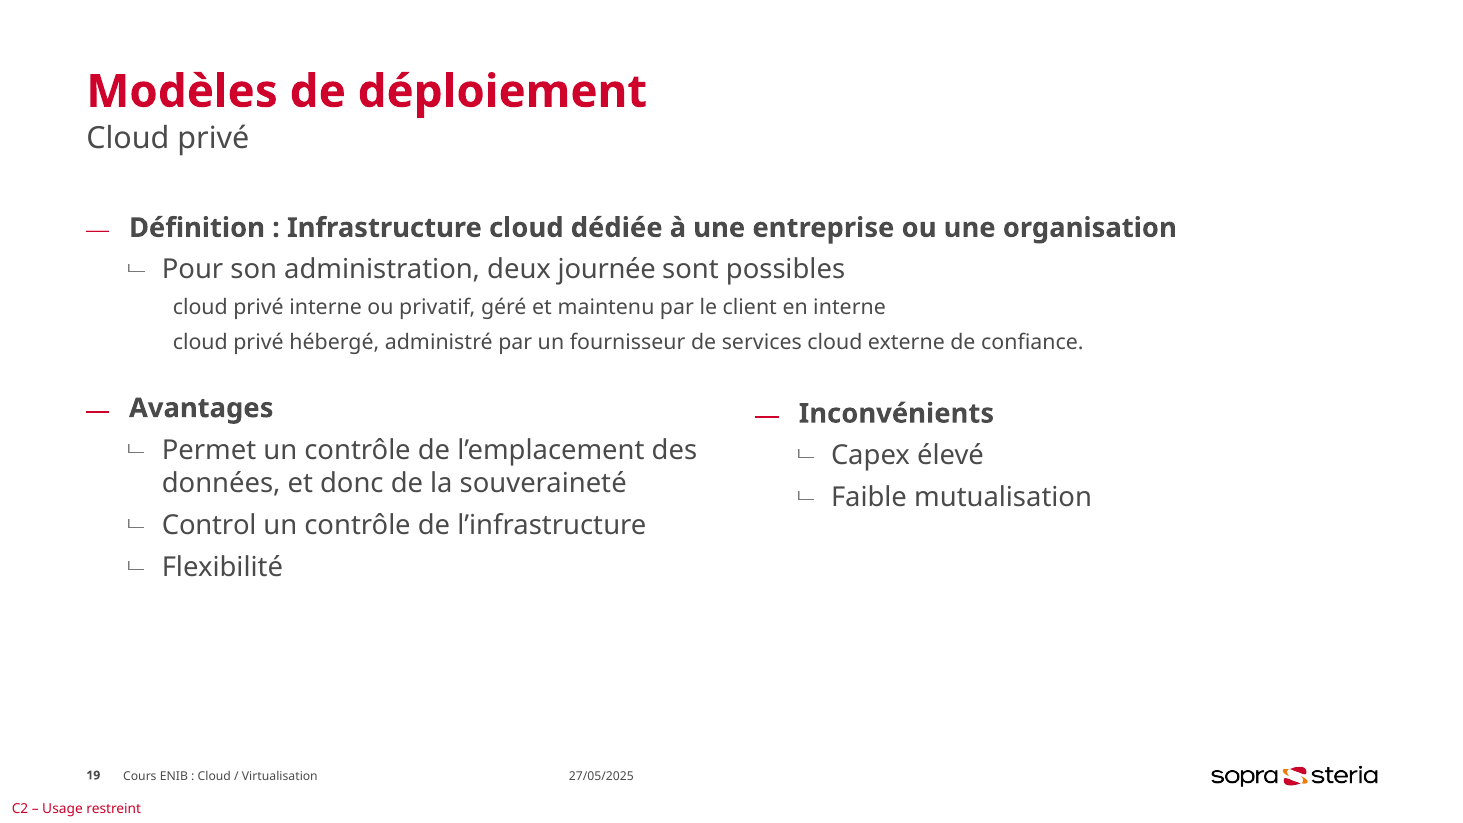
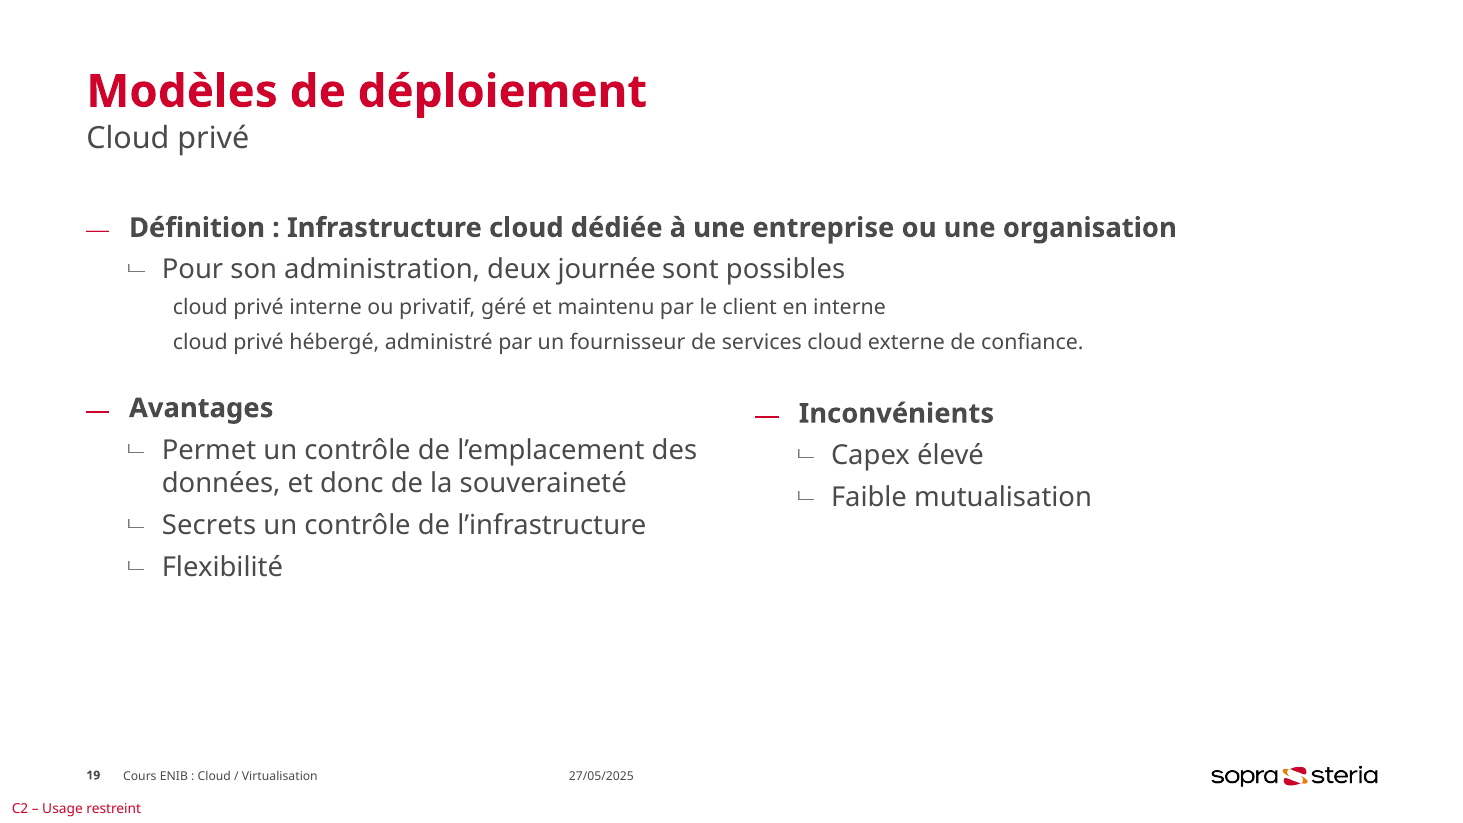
Control: Control -> Secrets
